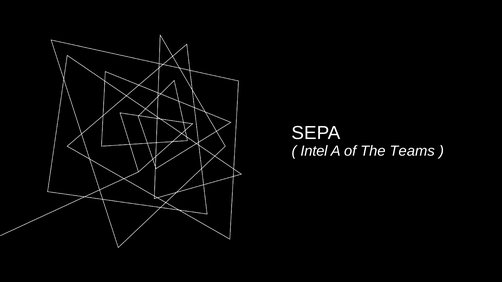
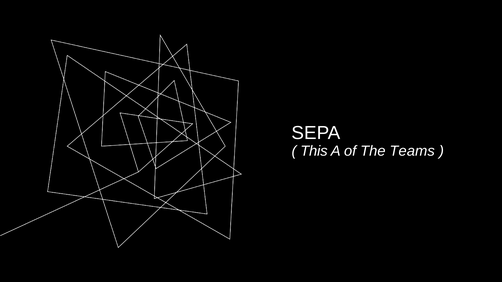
Intel: Intel -> This
